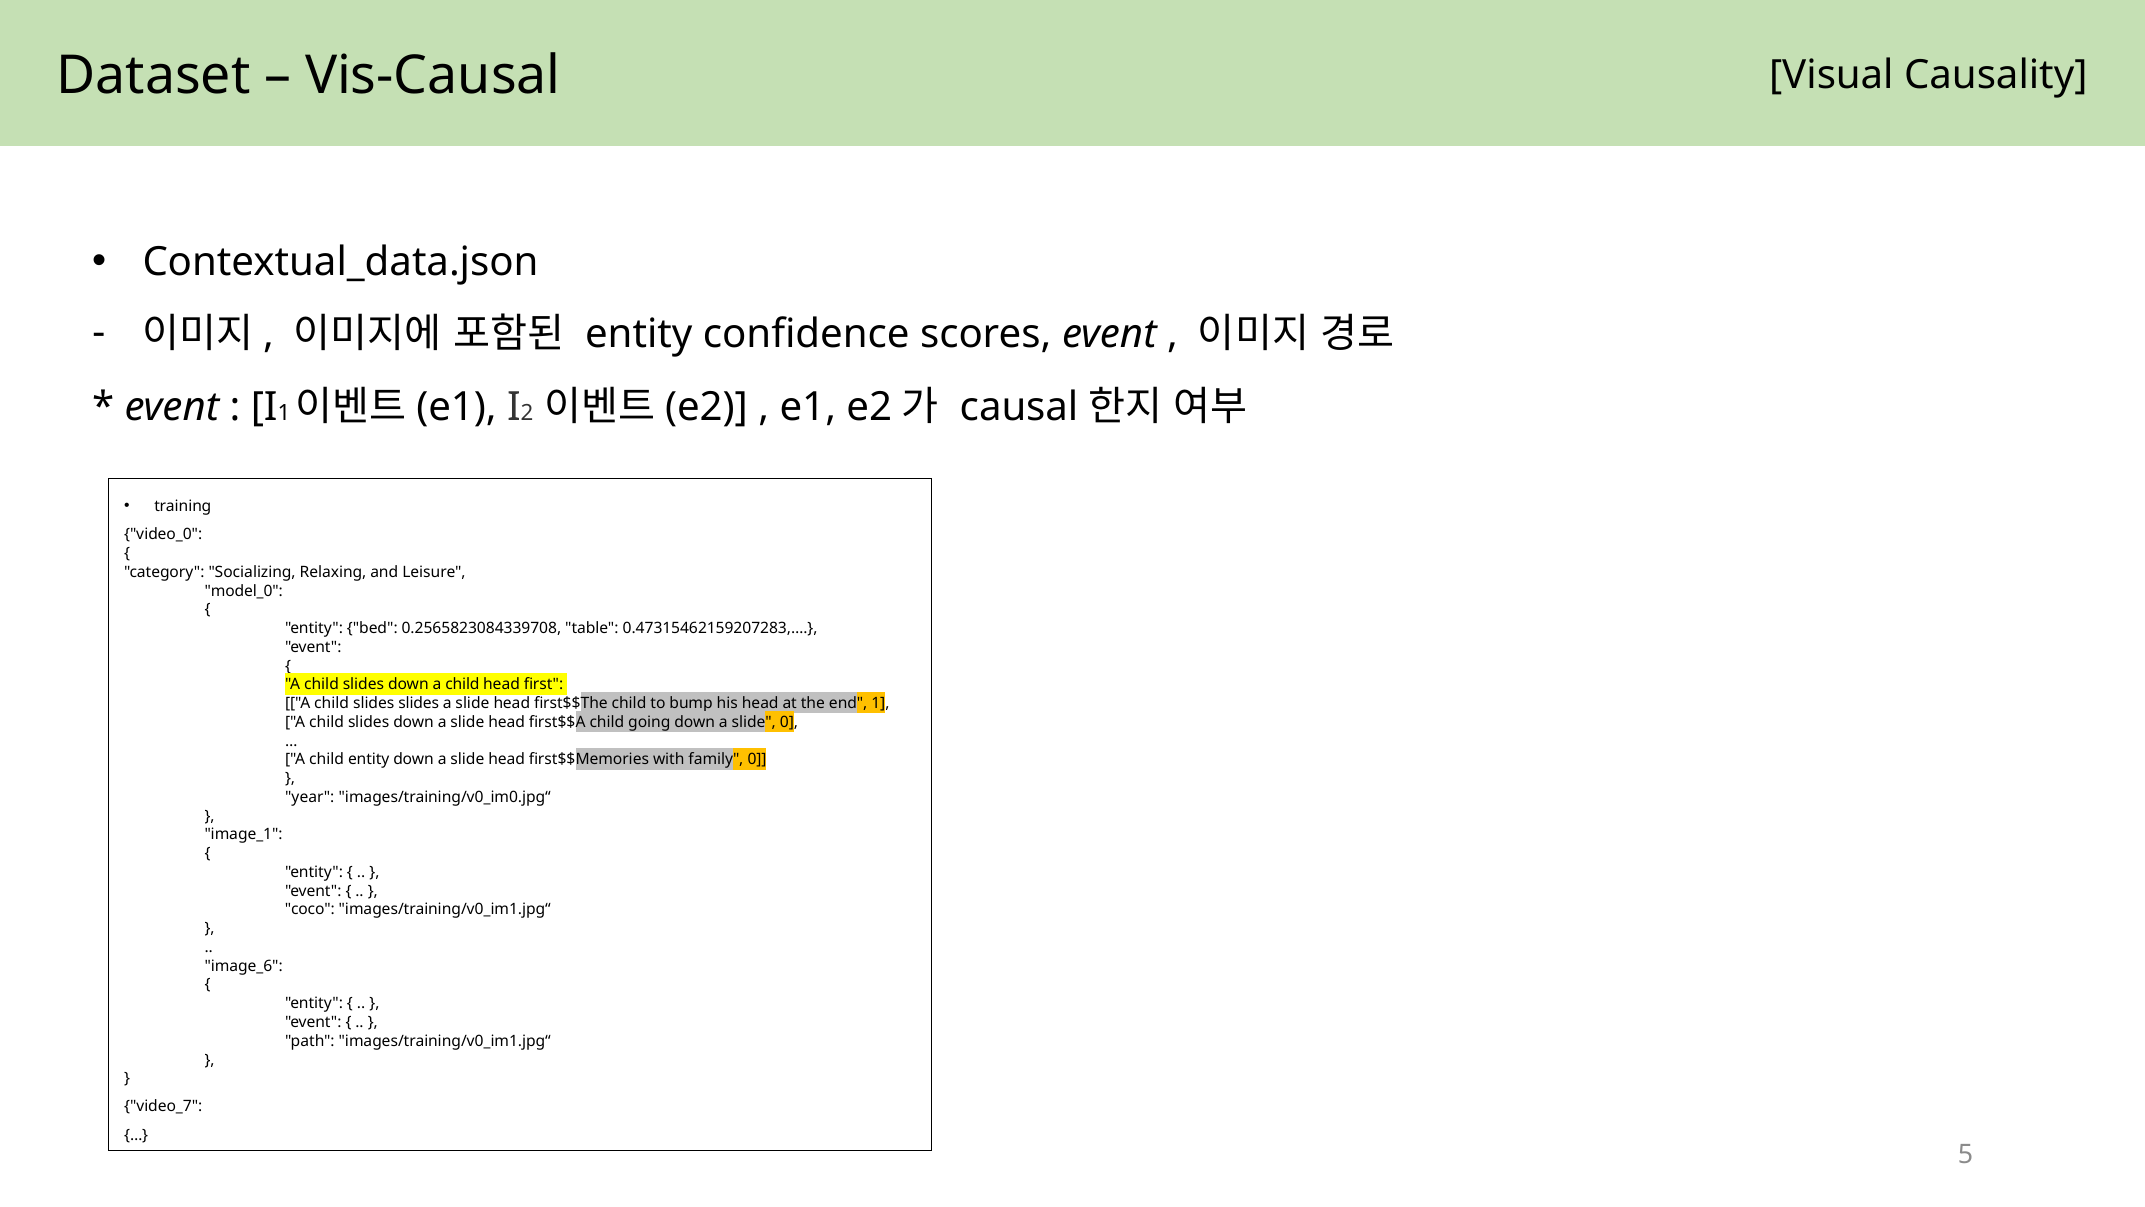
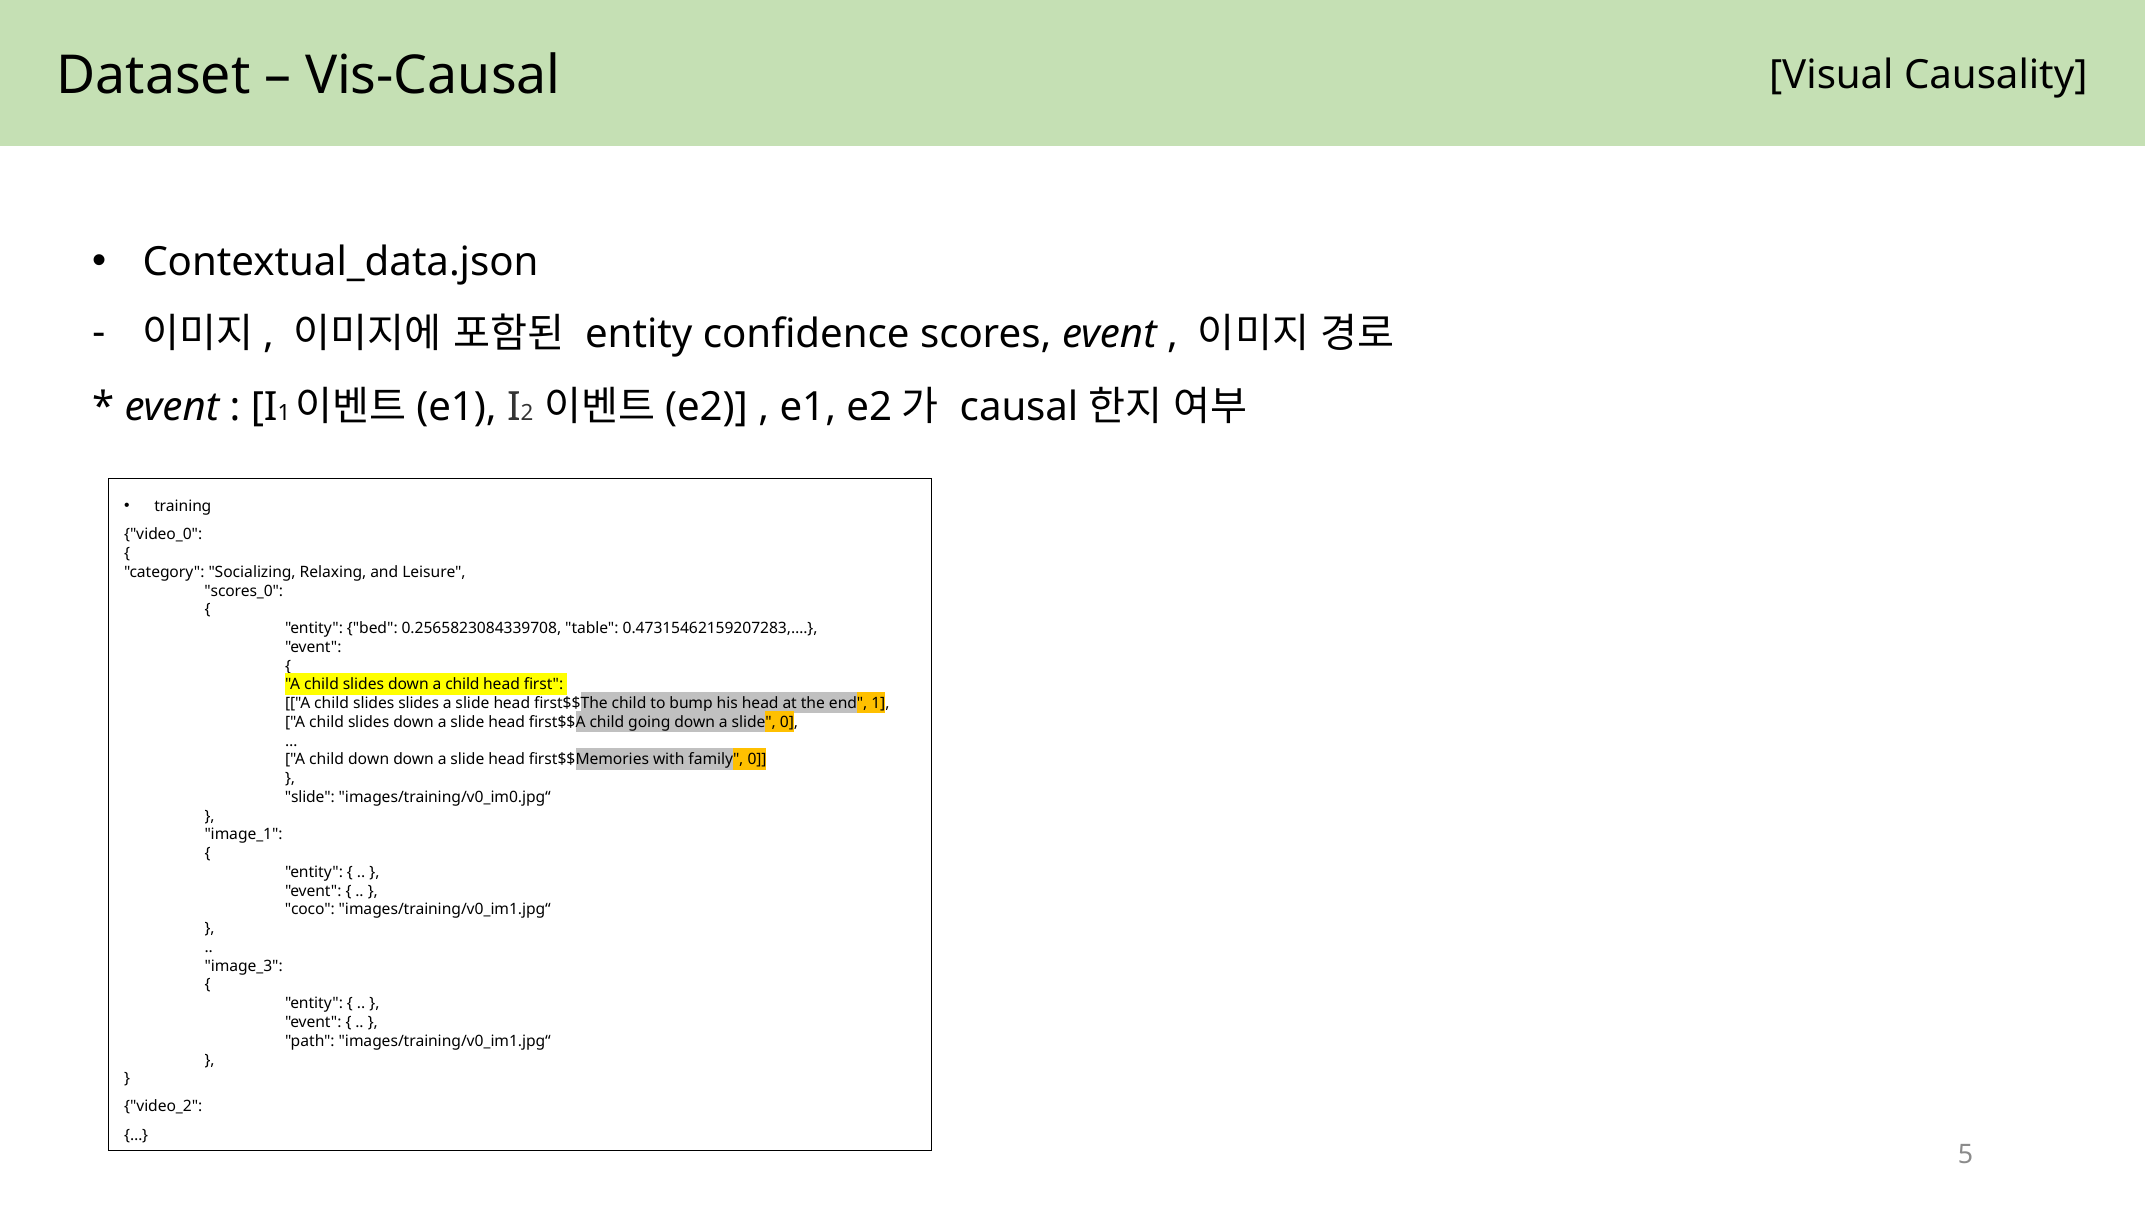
model_0: model_0 -> scores_0
child entity: entity -> down
year at (310, 797): year -> slide
image_6: image_6 -> image_3
video_7: video_7 -> video_2
